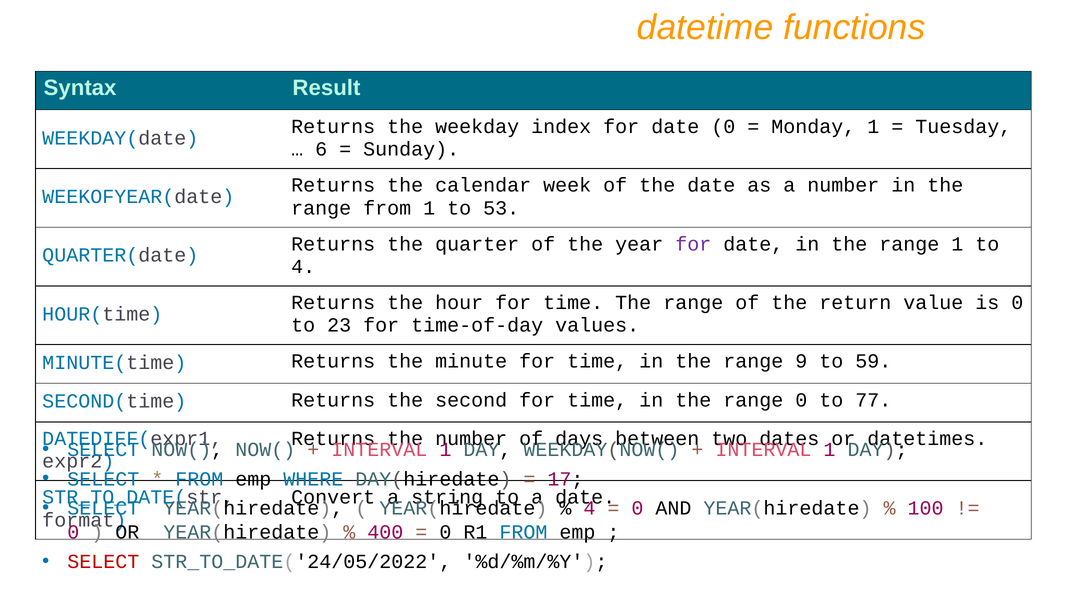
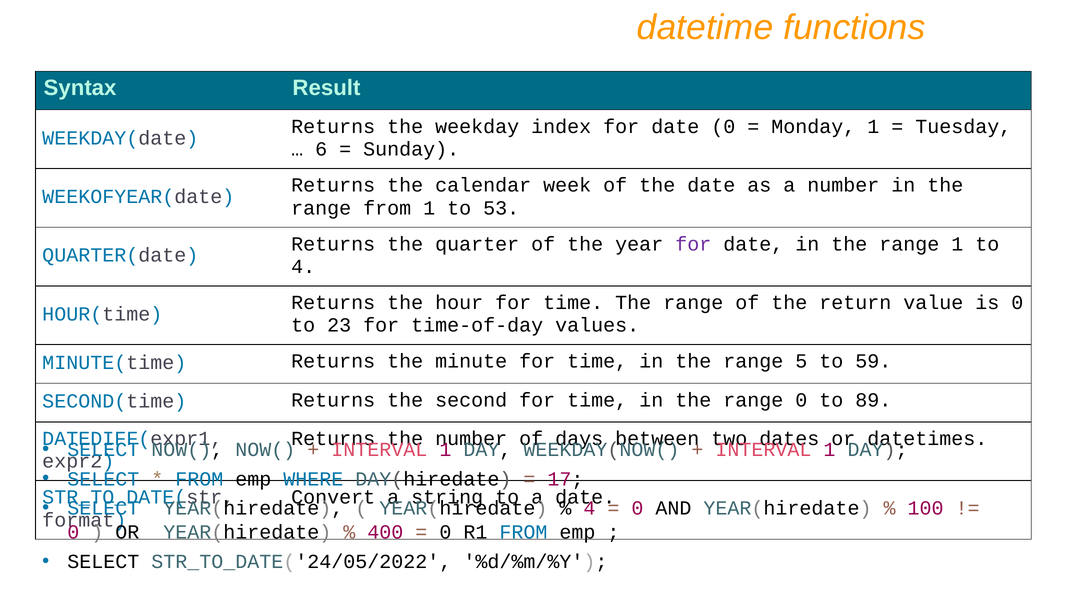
9: 9 -> 5
77: 77 -> 89
SELECT at (103, 562) colour: red -> black
